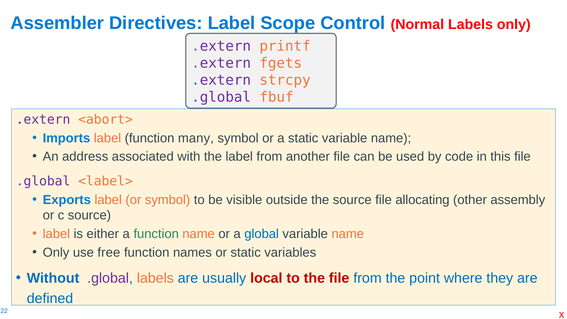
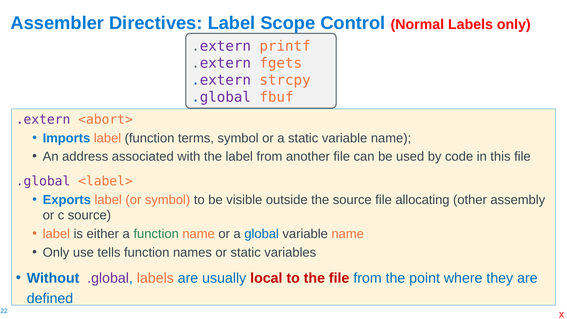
many: many -> terms
free: free -> tells
